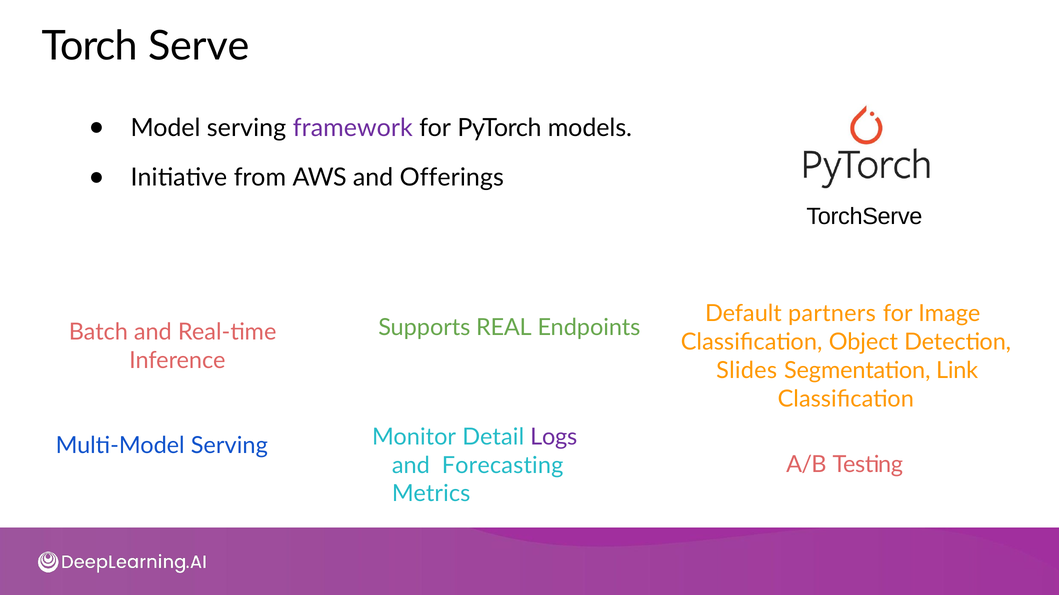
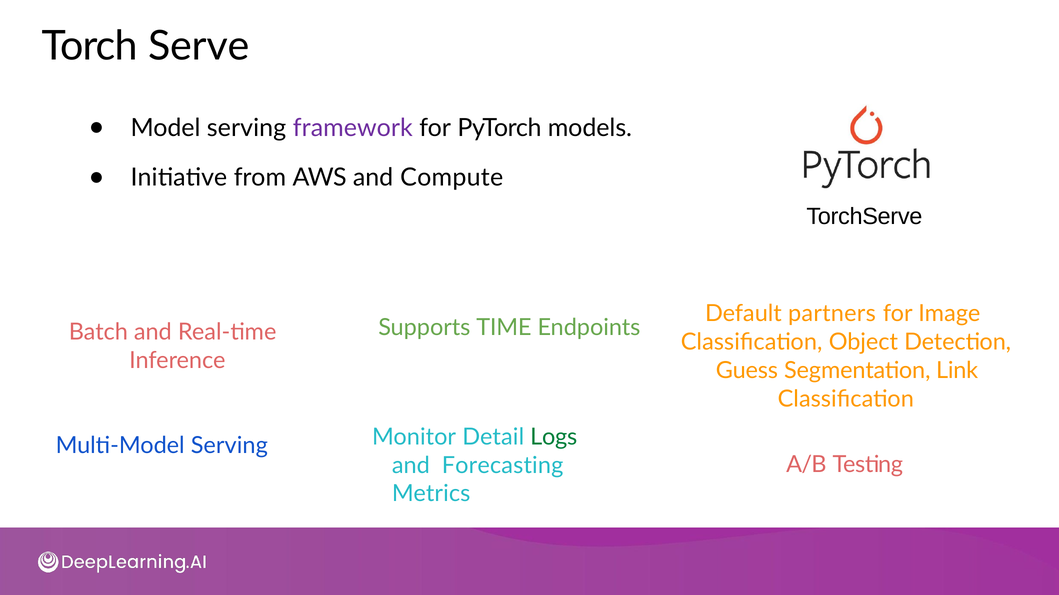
Offerings: Offerings -> Compute
REAL: REAL -> TIME
Slides: Slides -> Guess
Logs colour: purple -> green
